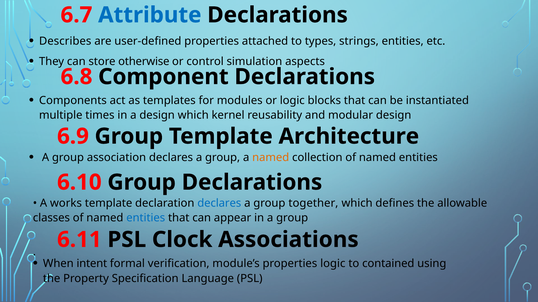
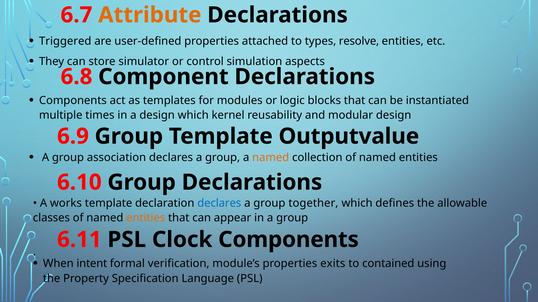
Attribute colour: blue -> orange
Describes: Describes -> Triggered
strings: strings -> resolve
otherwise: otherwise -> simulator
Architecture: Architecture -> Outputvalue
entities at (146, 218) colour: blue -> orange
Clock Associations: Associations -> Components
properties logic: logic -> exits
